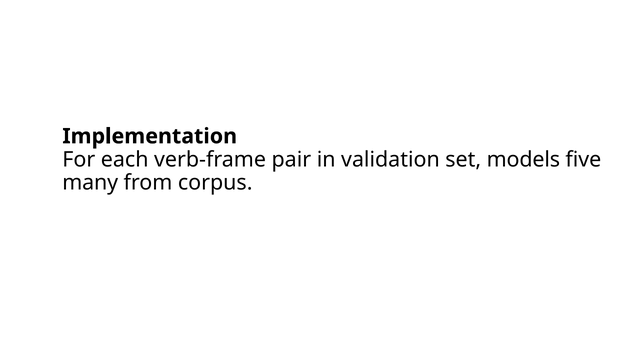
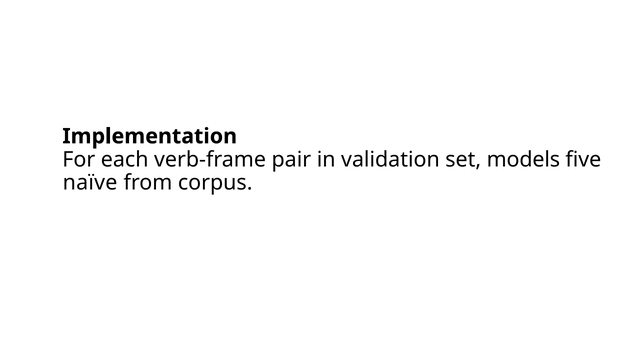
many: many -> naïve
